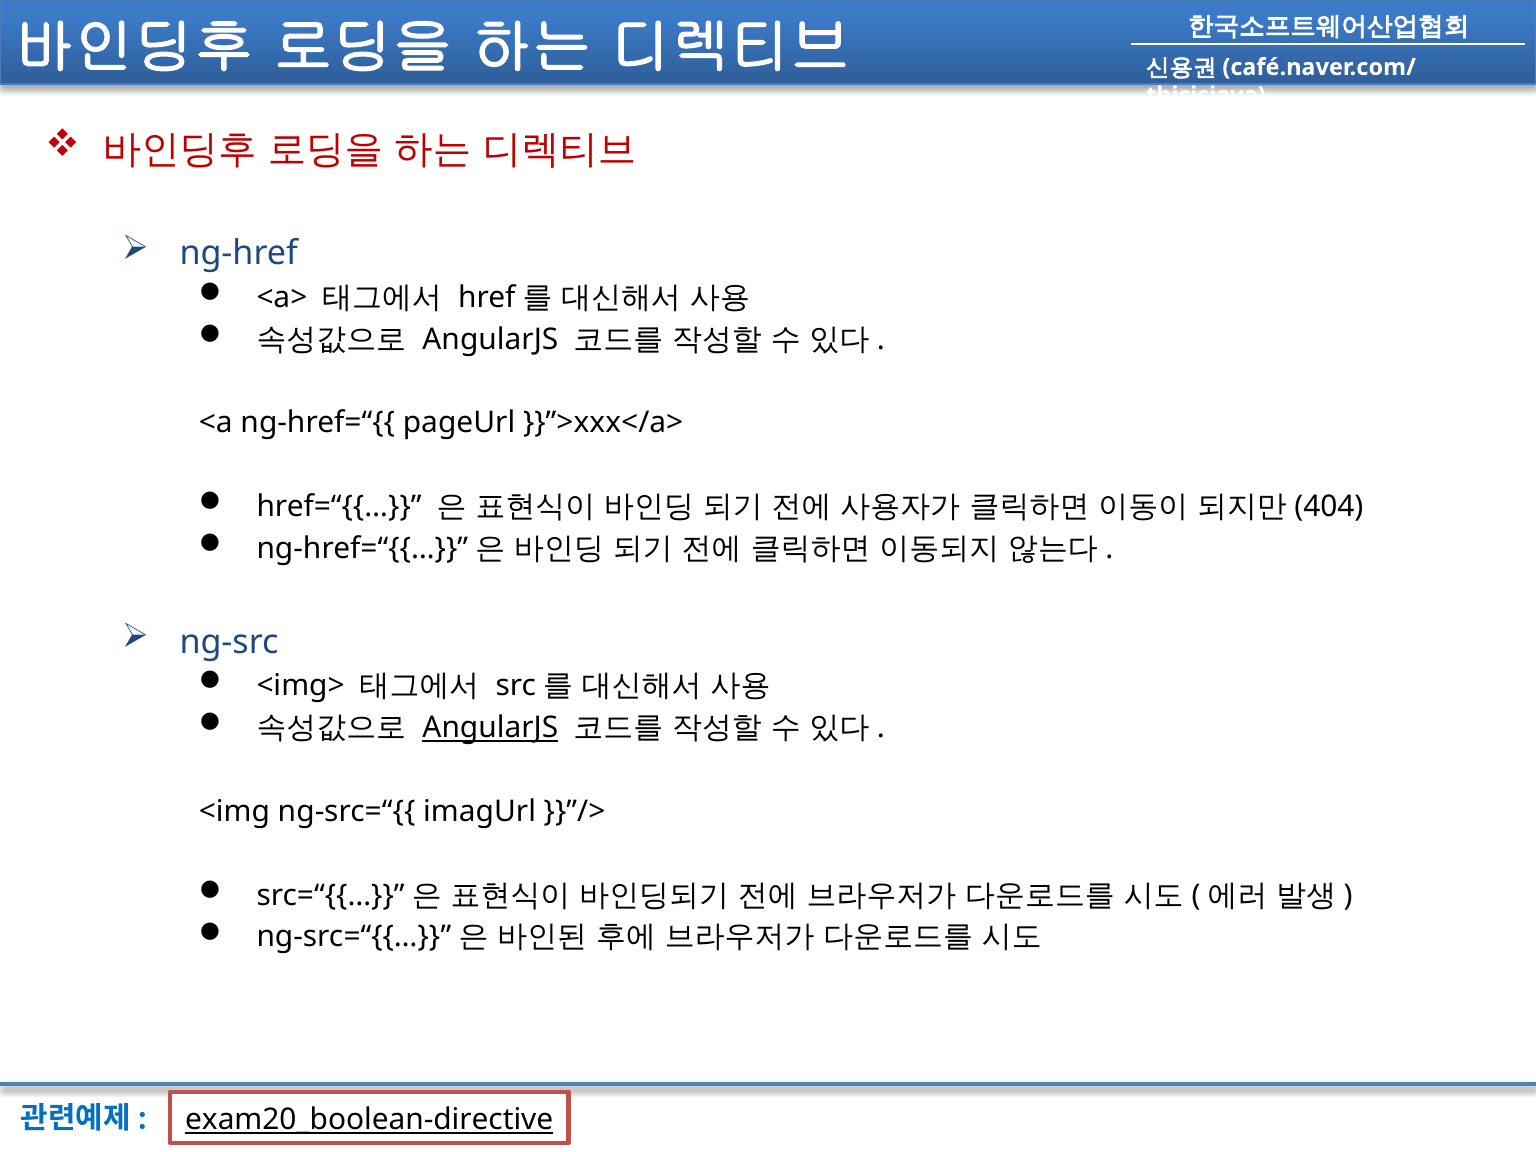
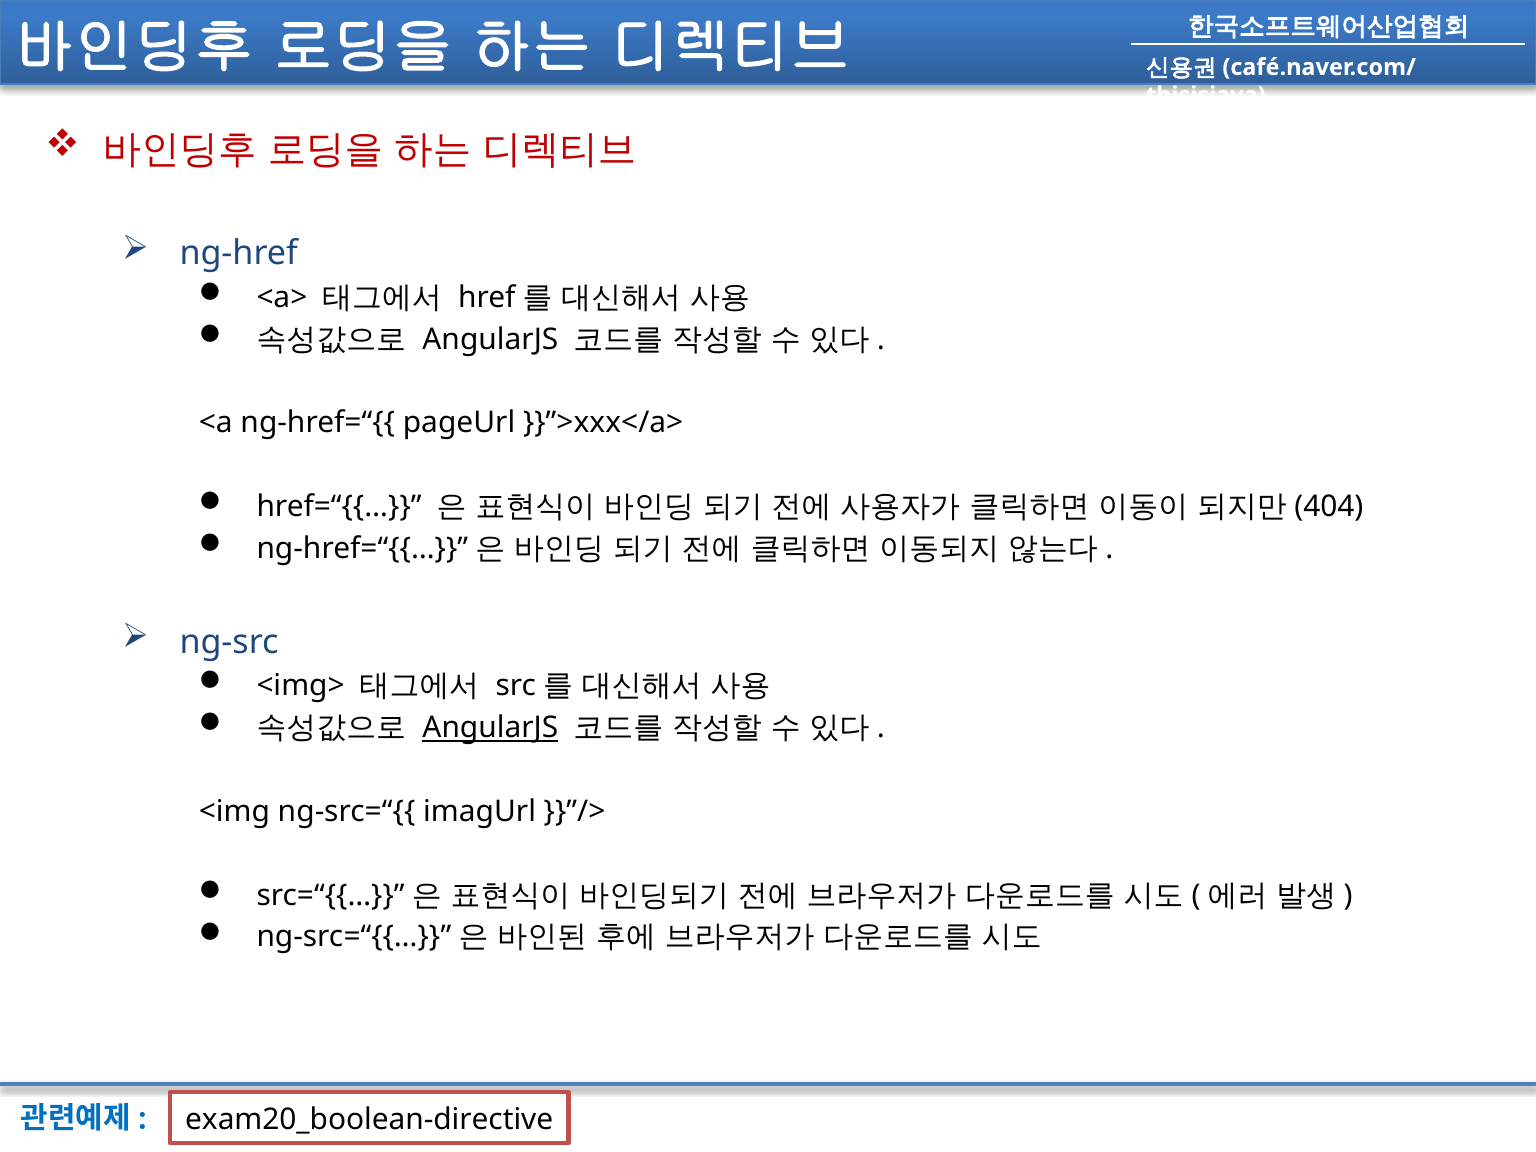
exam20_boolean-directive underline: present -> none
